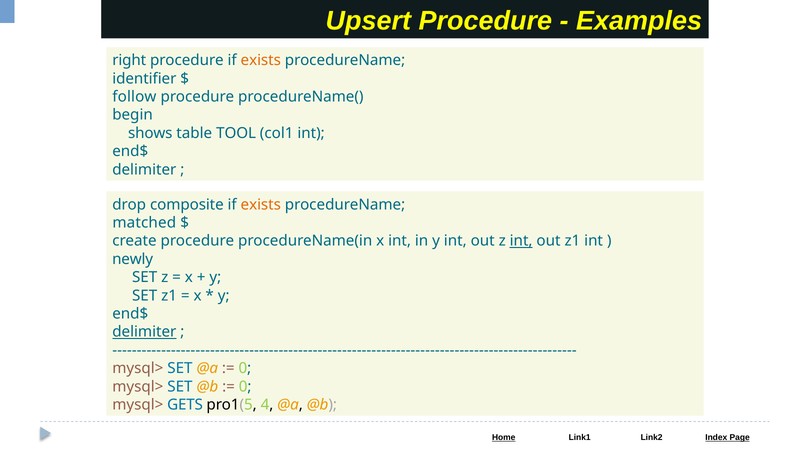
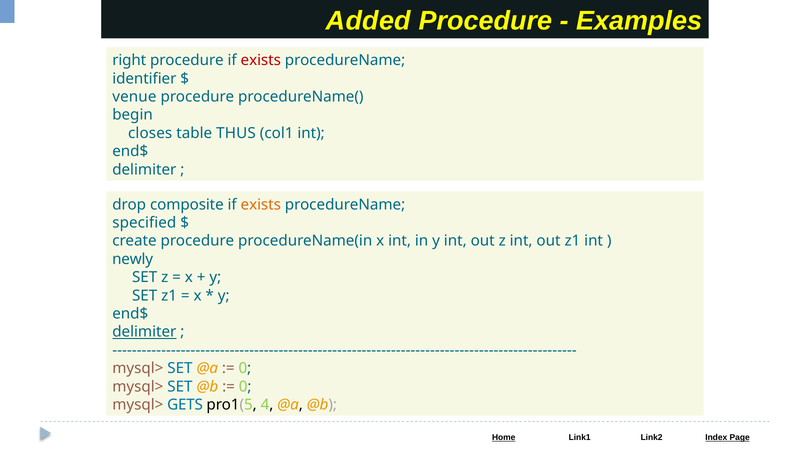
Upsert: Upsert -> Added
exists at (261, 60) colour: orange -> red
follow: follow -> venue
shows: shows -> closes
TOOL: TOOL -> THUS
matched: matched -> specified
int at (521, 241) underline: present -> none
